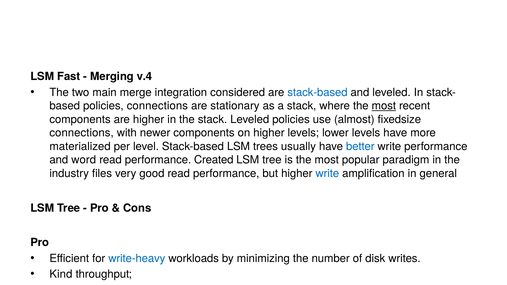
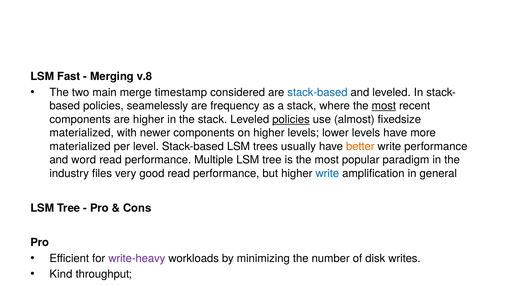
v.4: v.4 -> v.8
integration: integration -> timestamp
policies connections: connections -> seamelessly
stationary: stationary -> frequency
policies at (291, 119) underline: none -> present
connections at (82, 133): connections -> materialized
better colour: blue -> orange
performance Created: Created -> Multiple
write-heavy colour: blue -> purple
